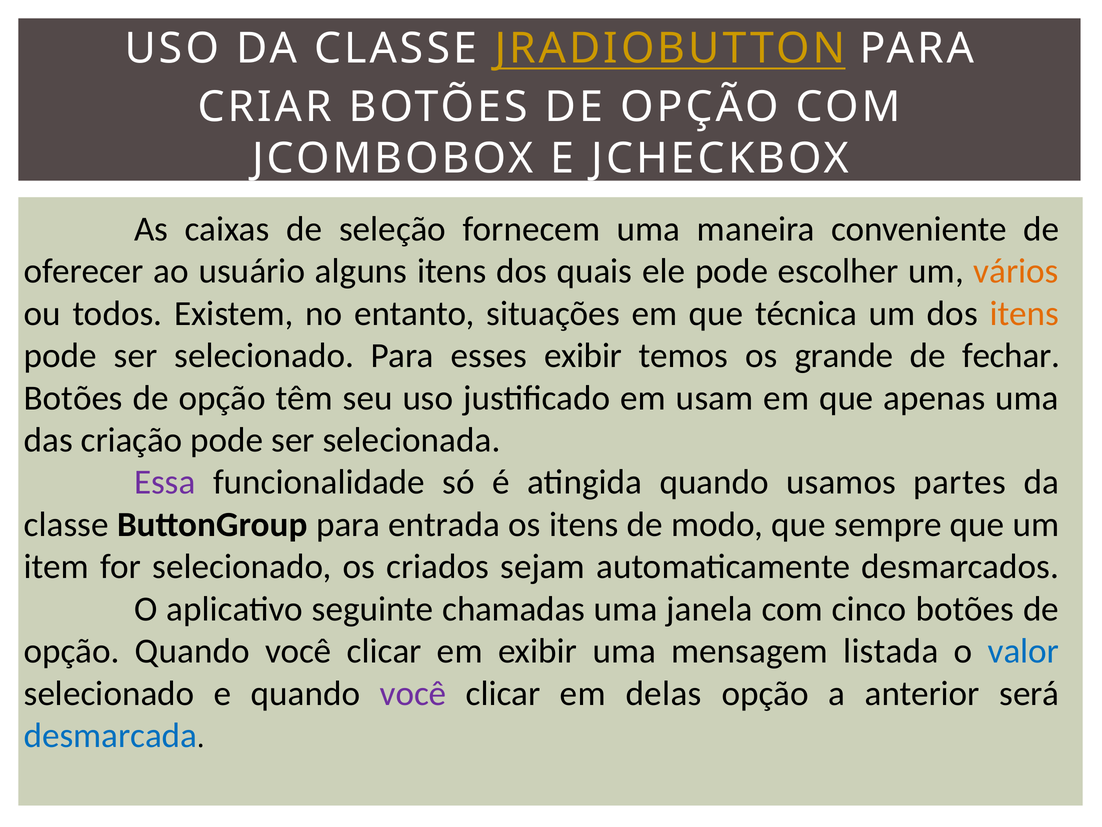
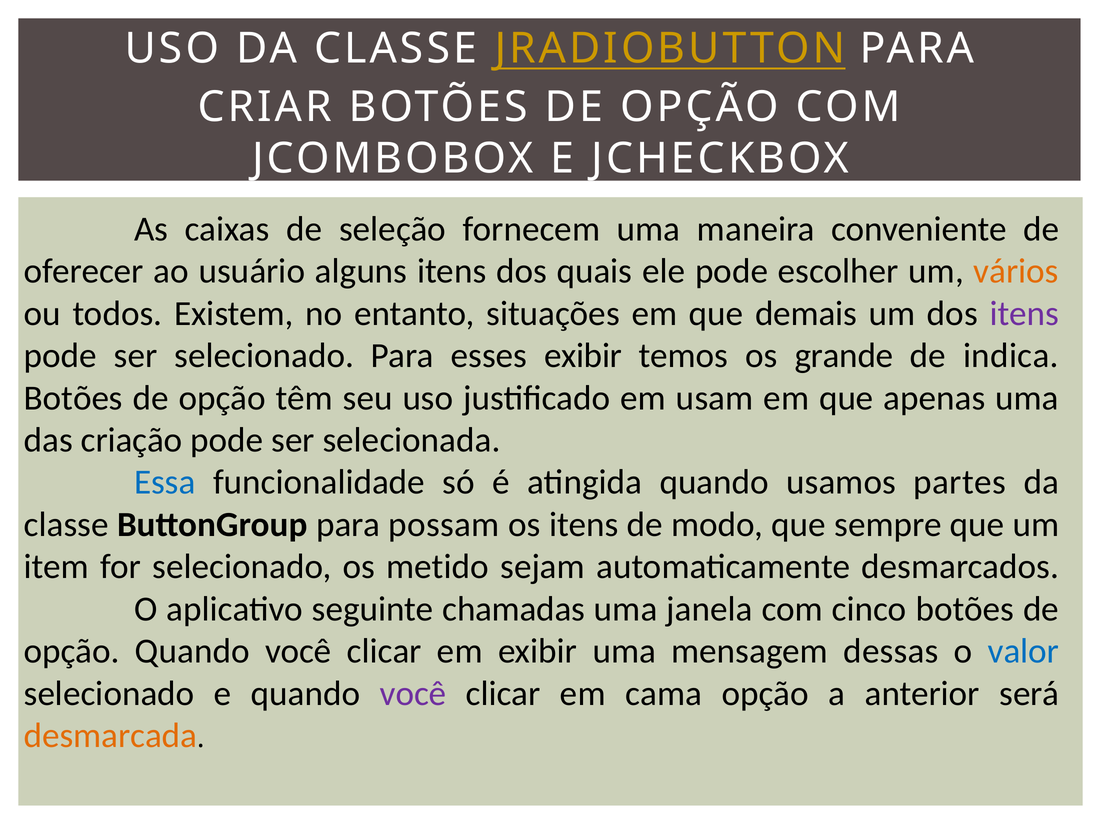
técnica: técnica -> demais
itens at (1024, 313) colour: orange -> purple
fechar: fechar -> indica
Essa colour: purple -> blue
entrada: entrada -> possam
criados: criados -> metido
listada: listada -> dessas
delas: delas -> cama
desmarcada colour: blue -> orange
